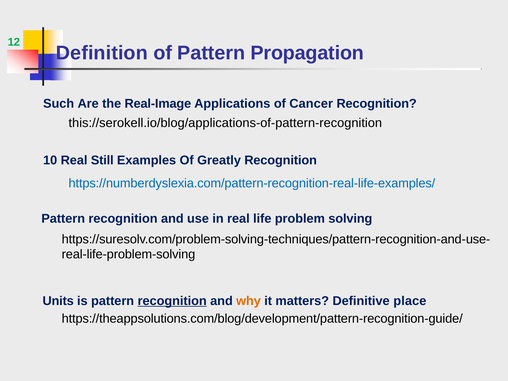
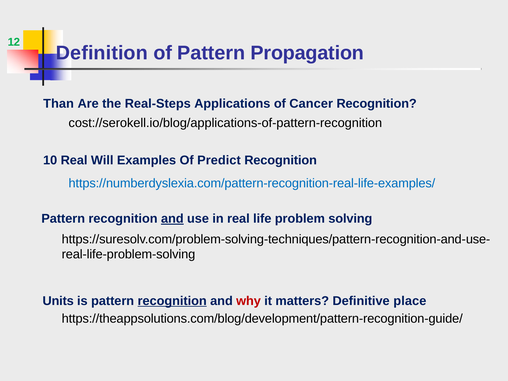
Such: Such -> Than
Real-Image: Real-Image -> Real-Steps
this://serokell.io/blog/applications-of-pattern-recognition: this://serokell.io/blog/applications-of-pattern-recognition -> cost://serokell.io/blog/applications-of-pattern-recognition
Still: Still -> Will
Greatly: Greatly -> Predict
and at (172, 219) underline: none -> present
why colour: orange -> red
